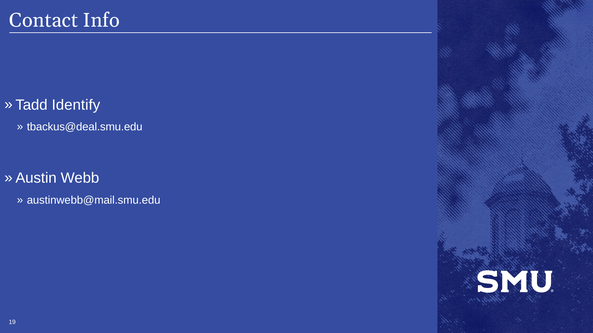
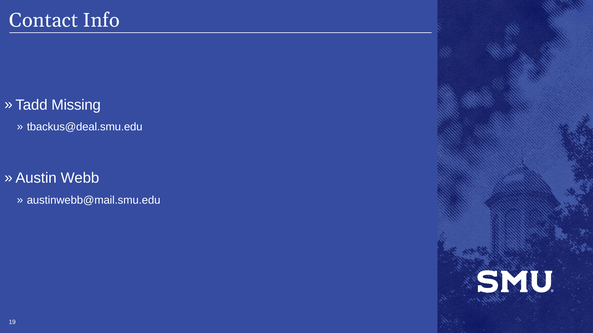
Identify: Identify -> Missing
